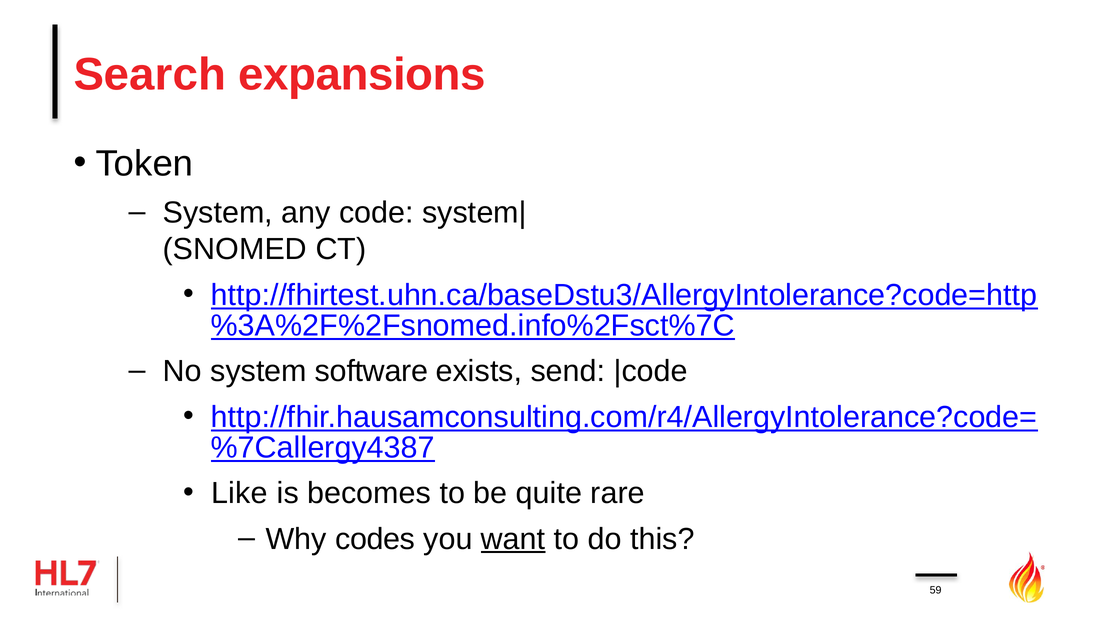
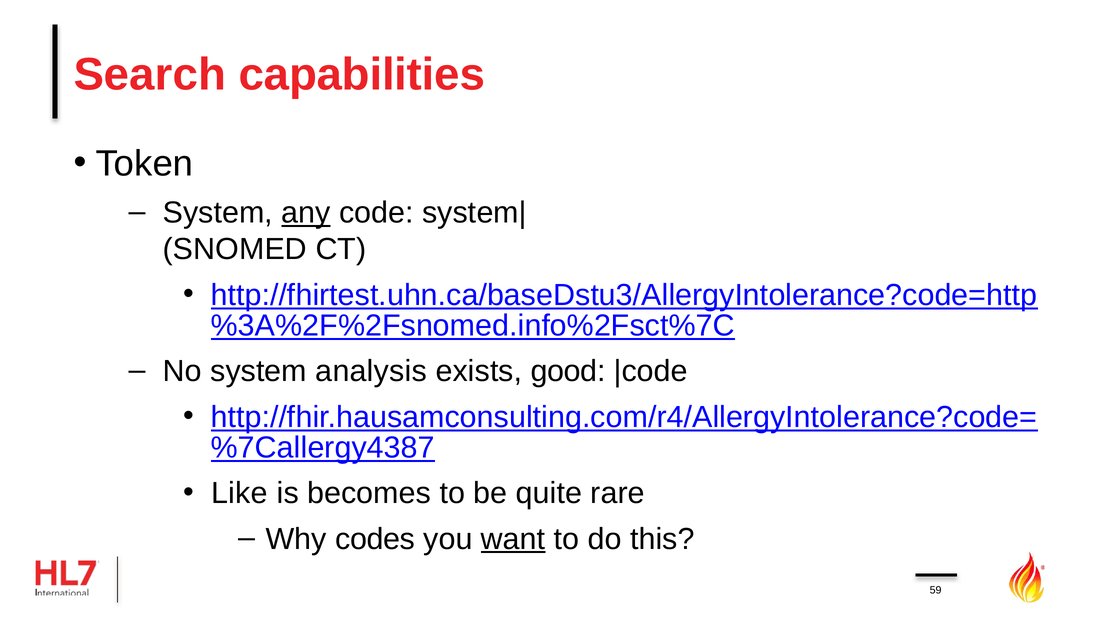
expansions: expansions -> capabilities
any underline: none -> present
software: software -> analysis
send: send -> good
